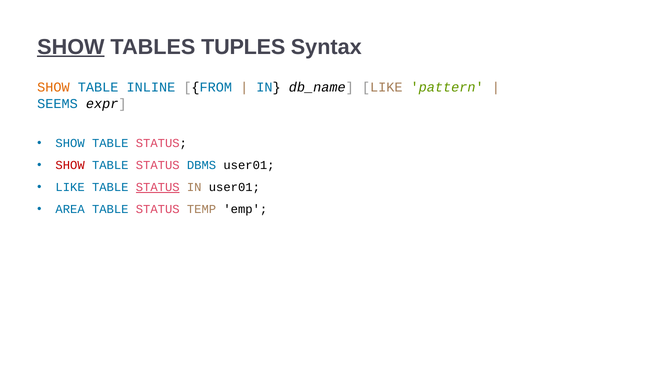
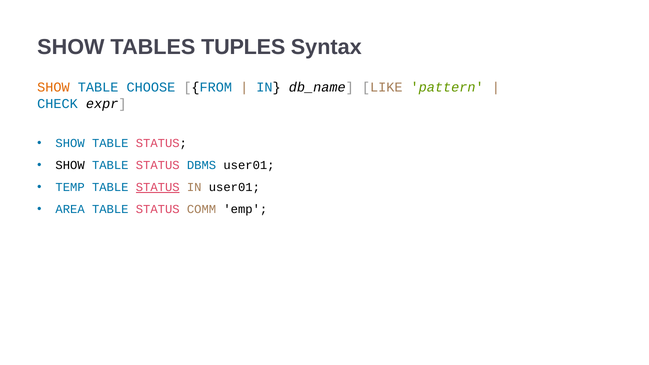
SHOW at (71, 47) underline: present -> none
INLINE: INLINE -> CHOOSE
SEEMS: SEEMS -> CHECK
SHOW at (70, 165) colour: red -> black
LIKE at (70, 187): LIKE -> TEMP
TEMP: TEMP -> COMM
